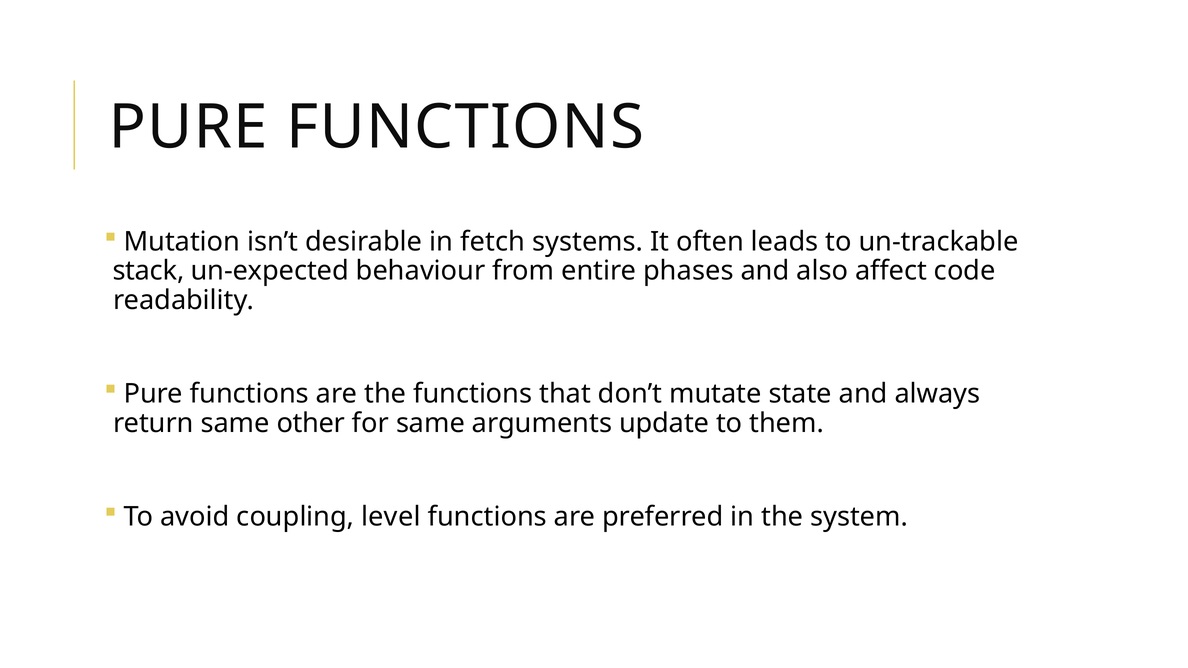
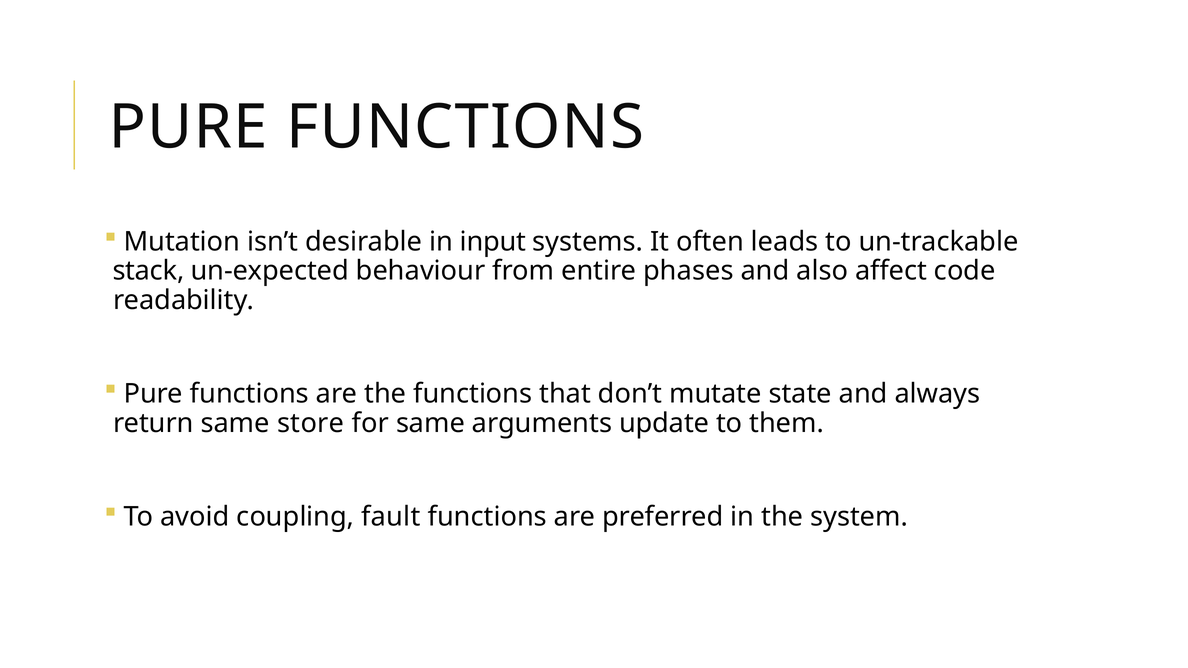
fetch: fetch -> input
other: other -> store
level: level -> fault
